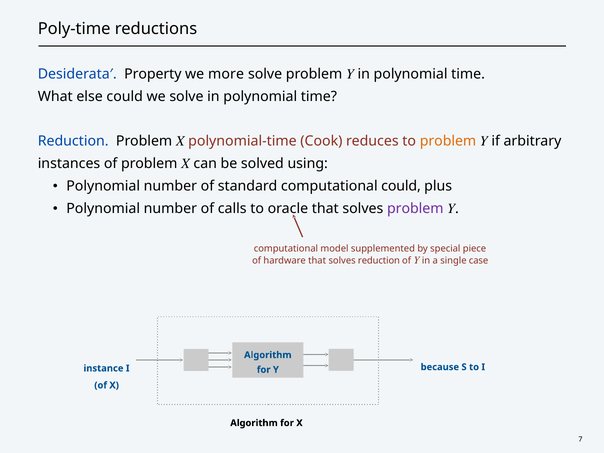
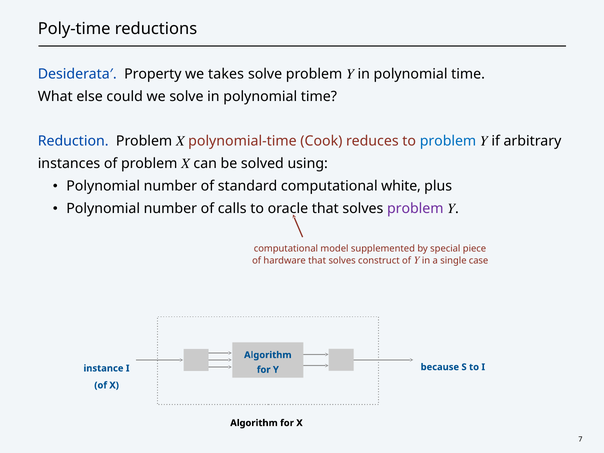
more: more -> takes
problem at (448, 141) colour: orange -> blue
computational could: could -> white
solves reduction: reduction -> construct
